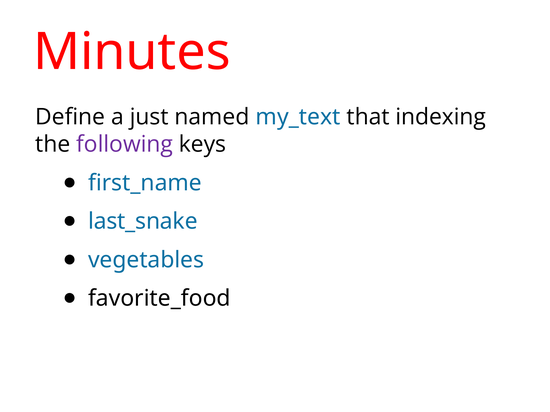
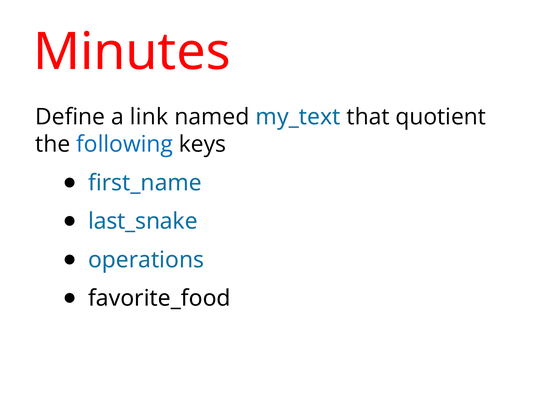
just: just -> link
indexing: indexing -> quotient
following colour: purple -> blue
vegetables: vegetables -> operations
